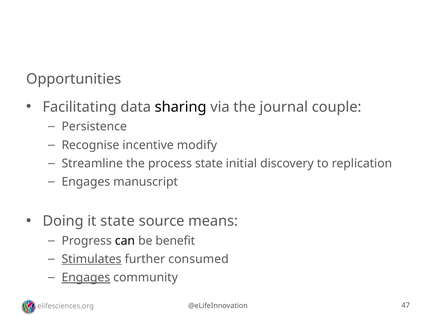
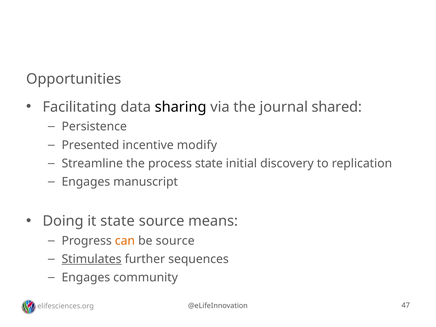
couple: couple -> shared
Recognise: Recognise -> Presented
can colour: black -> orange
be benefit: benefit -> source
consumed: consumed -> sequences
Engages at (86, 278) underline: present -> none
